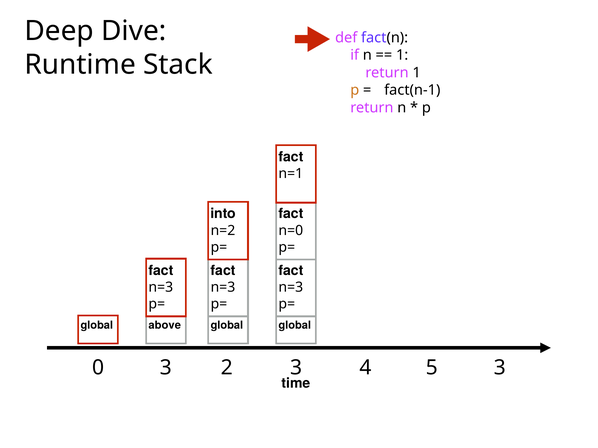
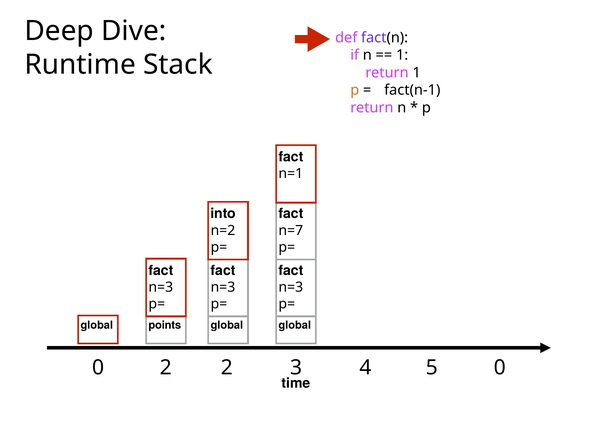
n=0: n=0 -> n=7
above: above -> points
0 3: 3 -> 2
5 3: 3 -> 0
